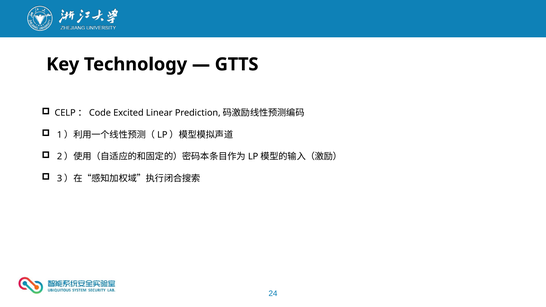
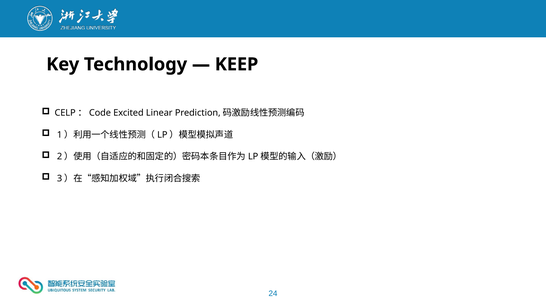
GTTS: GTTS -> KEEP
